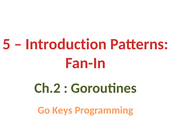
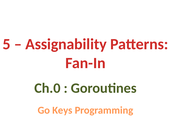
Introduction: Introduction -> Assignability
Ch.2: Ch.2 -> Ch.0
